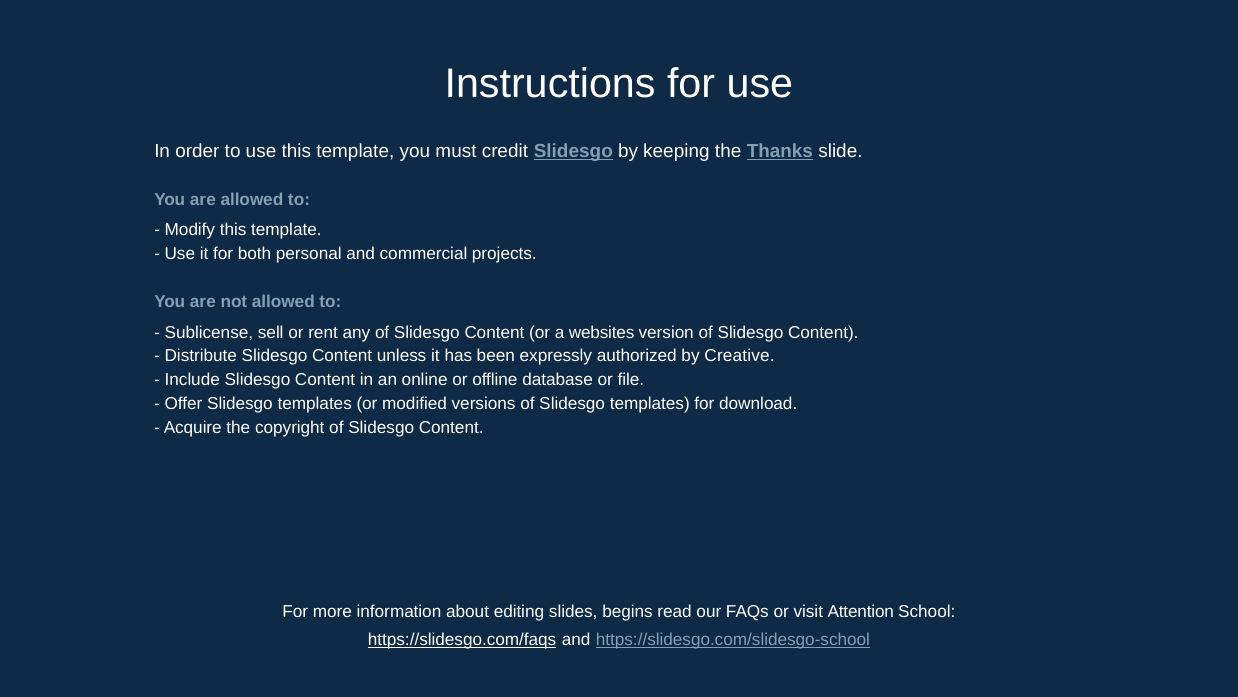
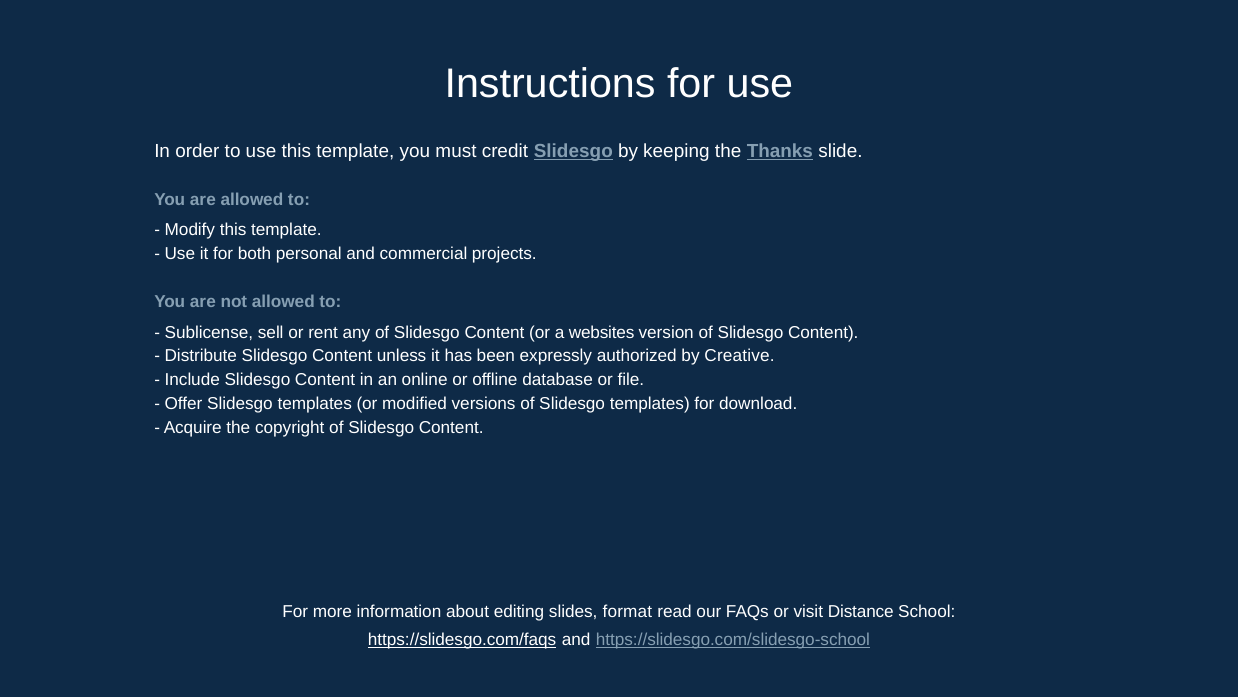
begins: begins -> format
Attention: Attention -> Distance
